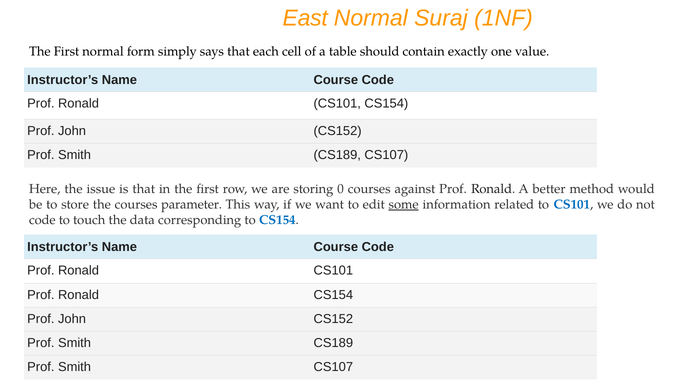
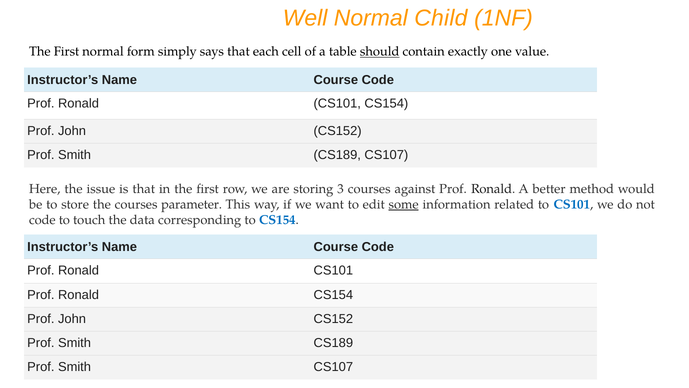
East: East -> Well
Suraj: Suraj -> Child
should underline: none -> present
0: 0 -> 3
